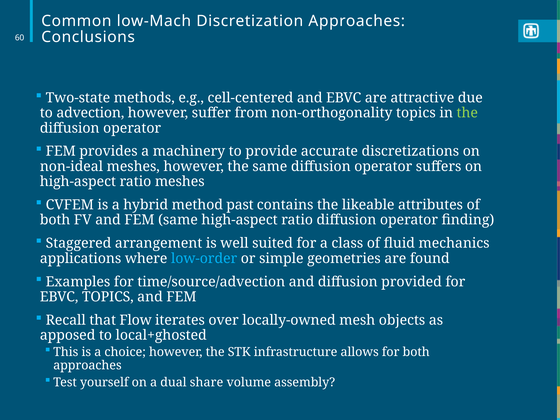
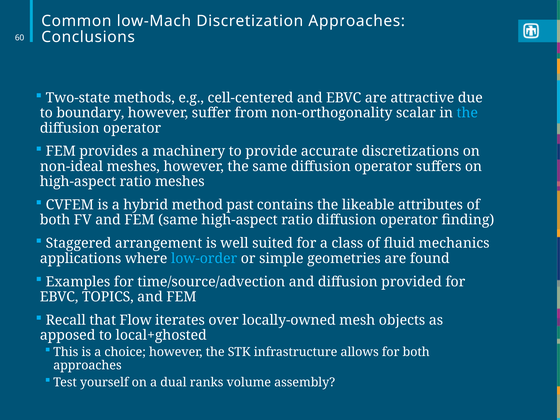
advection: advection -> boundary
non-orthogonality topics: topics -> scalar
the at (467, 113) colour: light green -> light blue
share: share -> ranks
